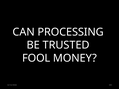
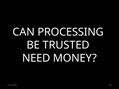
FOOL: FOOL -> NEED
